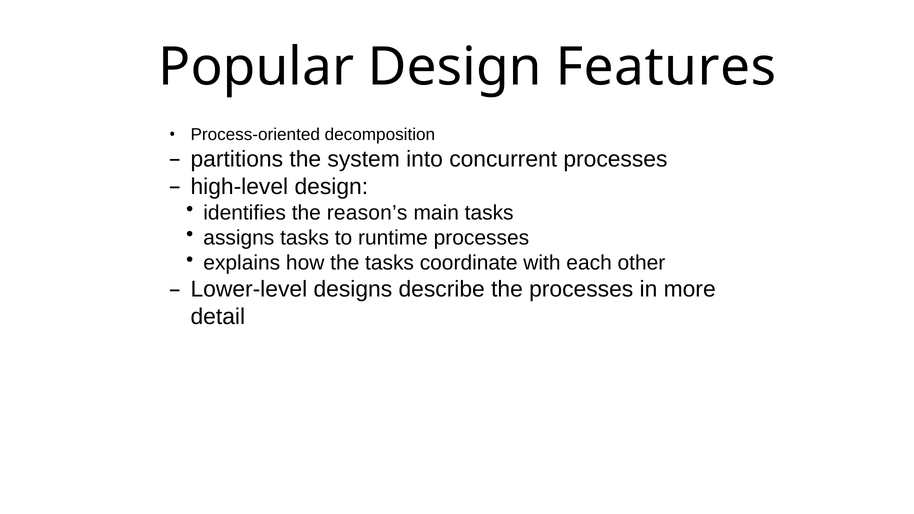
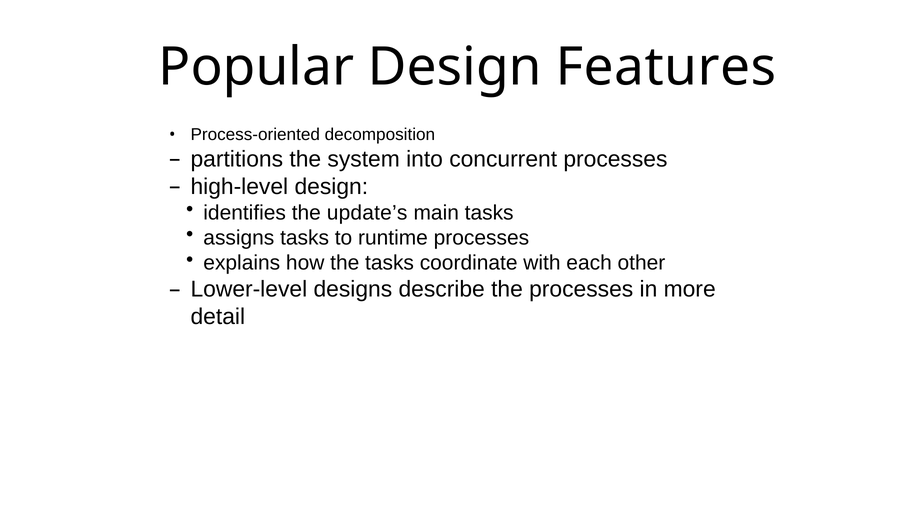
reason’s: reason’s -> update’s
